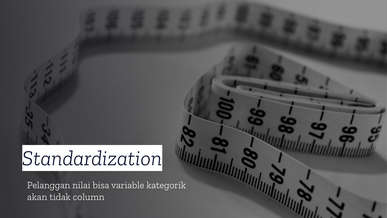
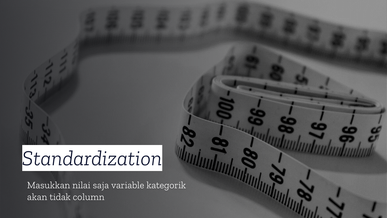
Pelanggan: Pelanggan -> Masukkan
bisa: bisa -> saja
